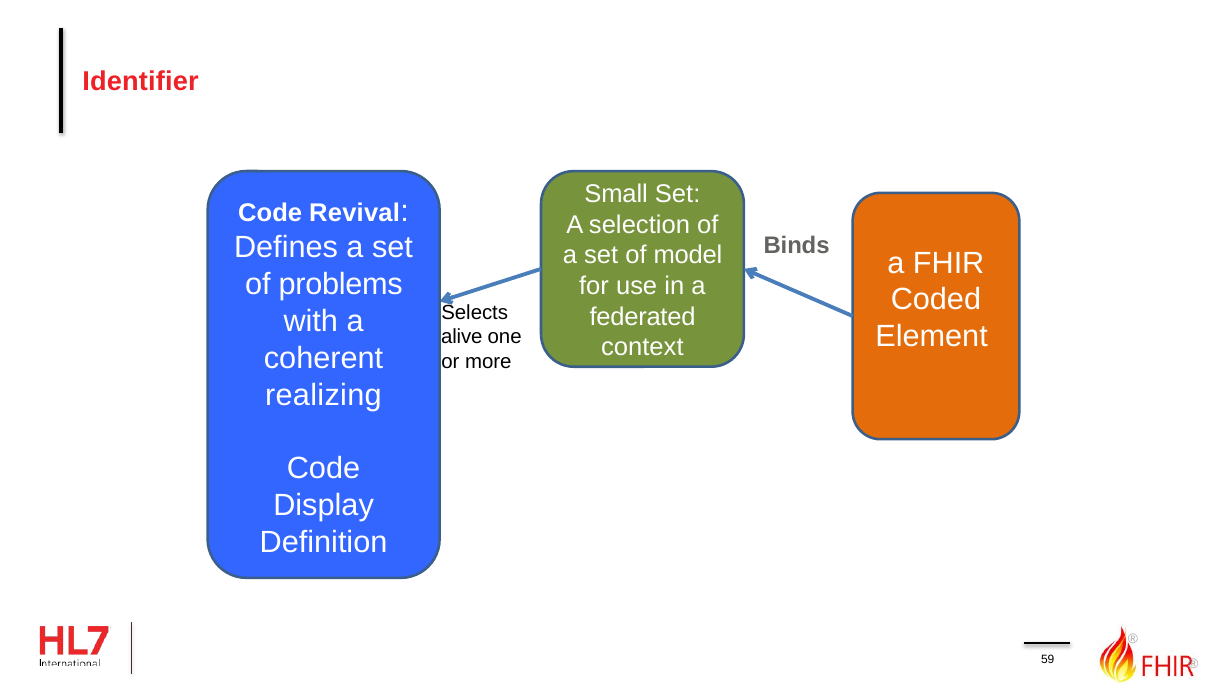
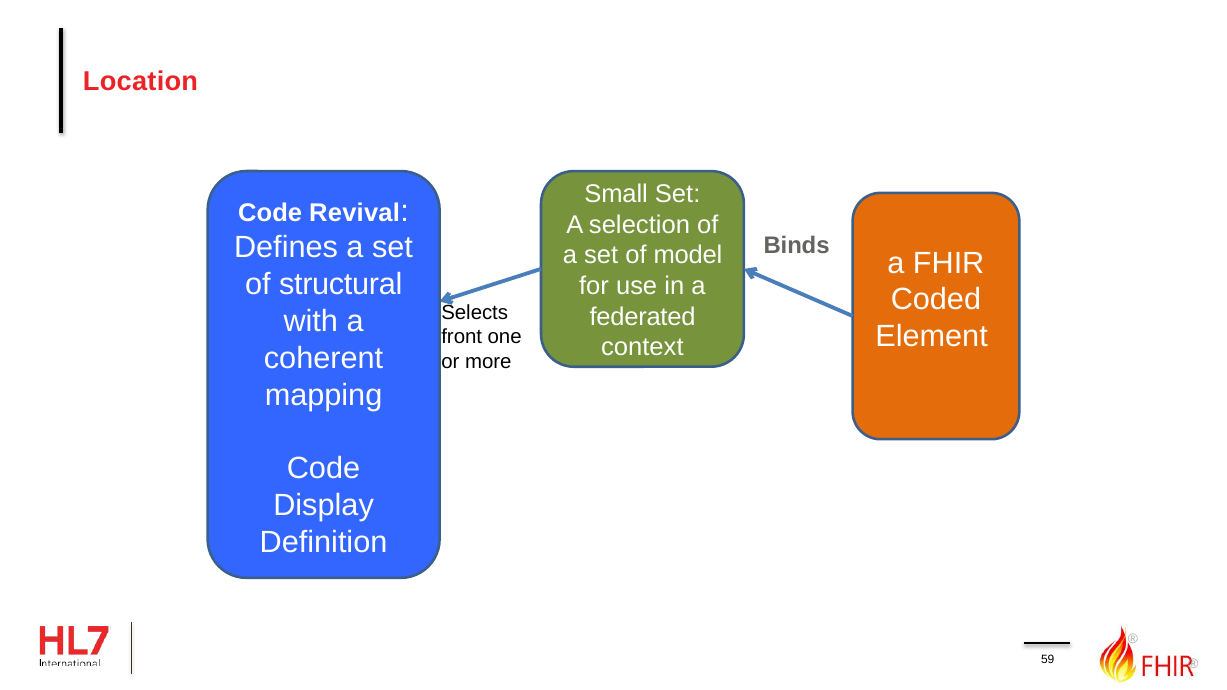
Identifier: Identifier -> Location
problems: problems -> structural
alive: alive -> front
realizing: realizing -> mapping
